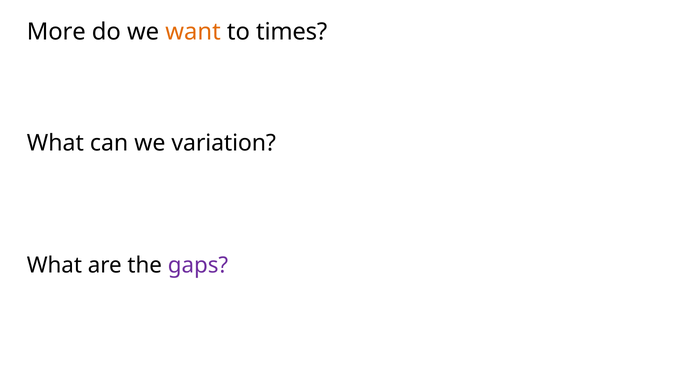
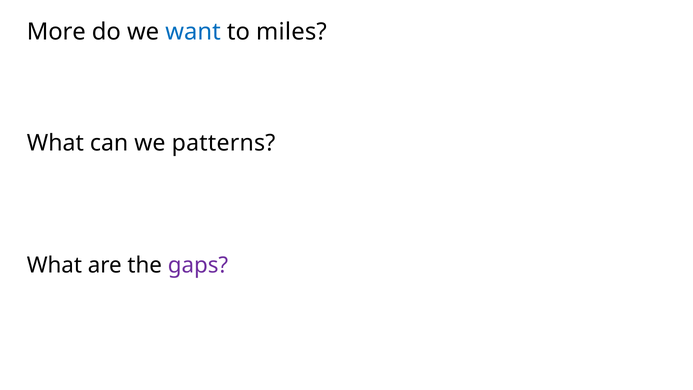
want colour: orange -> blue
times: times -> miles
variation: variation -> patterns
